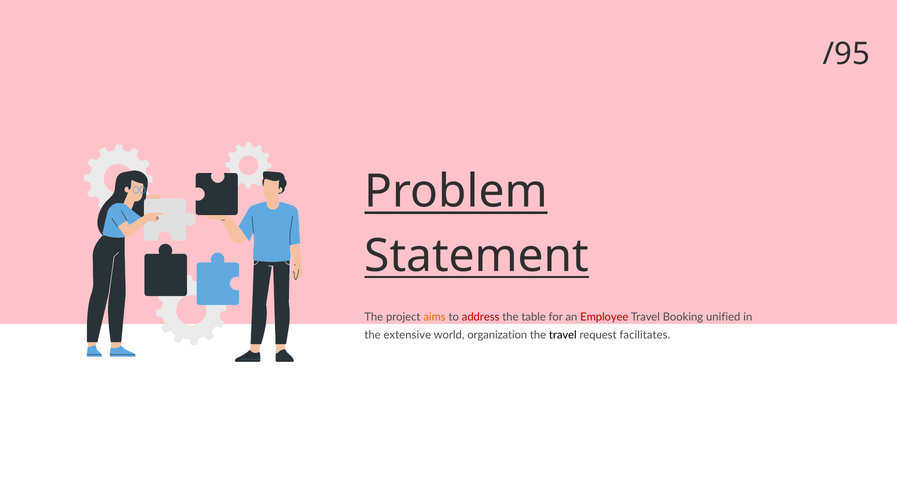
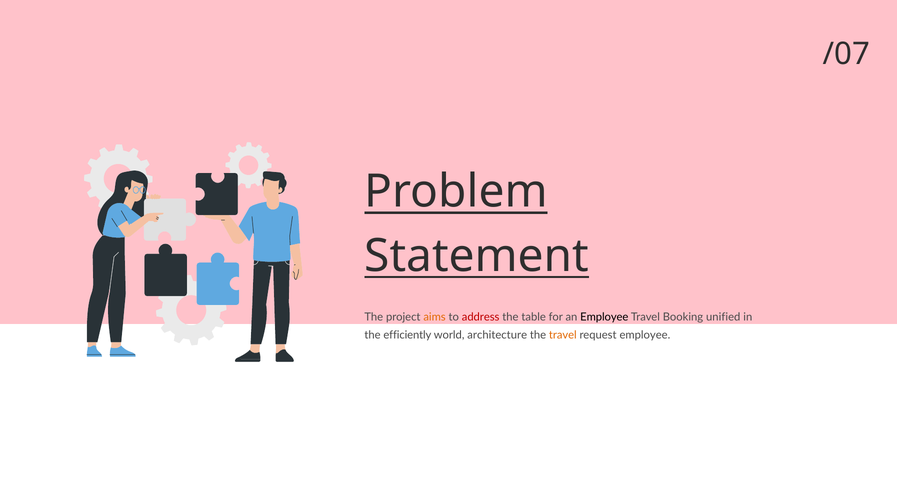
/95: /95 -> /07
Employee at (604, 317) colour: red -> black
extensive: extensive -> efficiently
organization: organization -> architecture
travel at (563, 335) colour: black -> orange
request facilitates: facilitates -> employee
